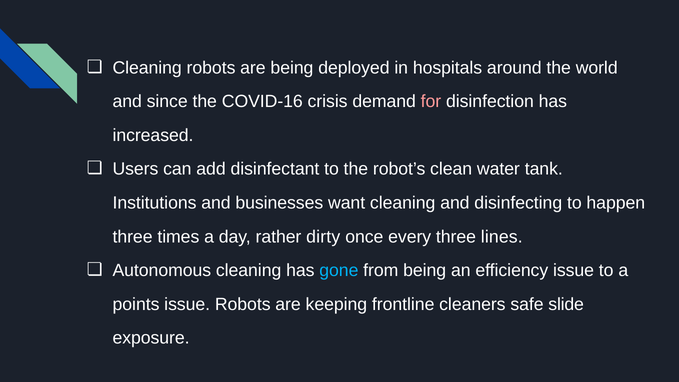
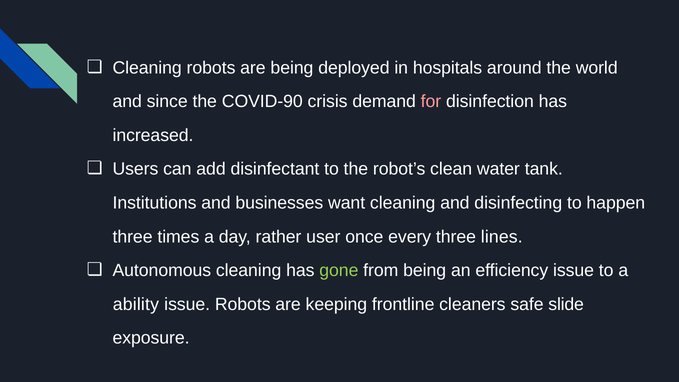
COVID-16: COVID-16 -> COVID-90
dirty: dirty -> user
gone colour: light blue -> light green
points: points -> ability
